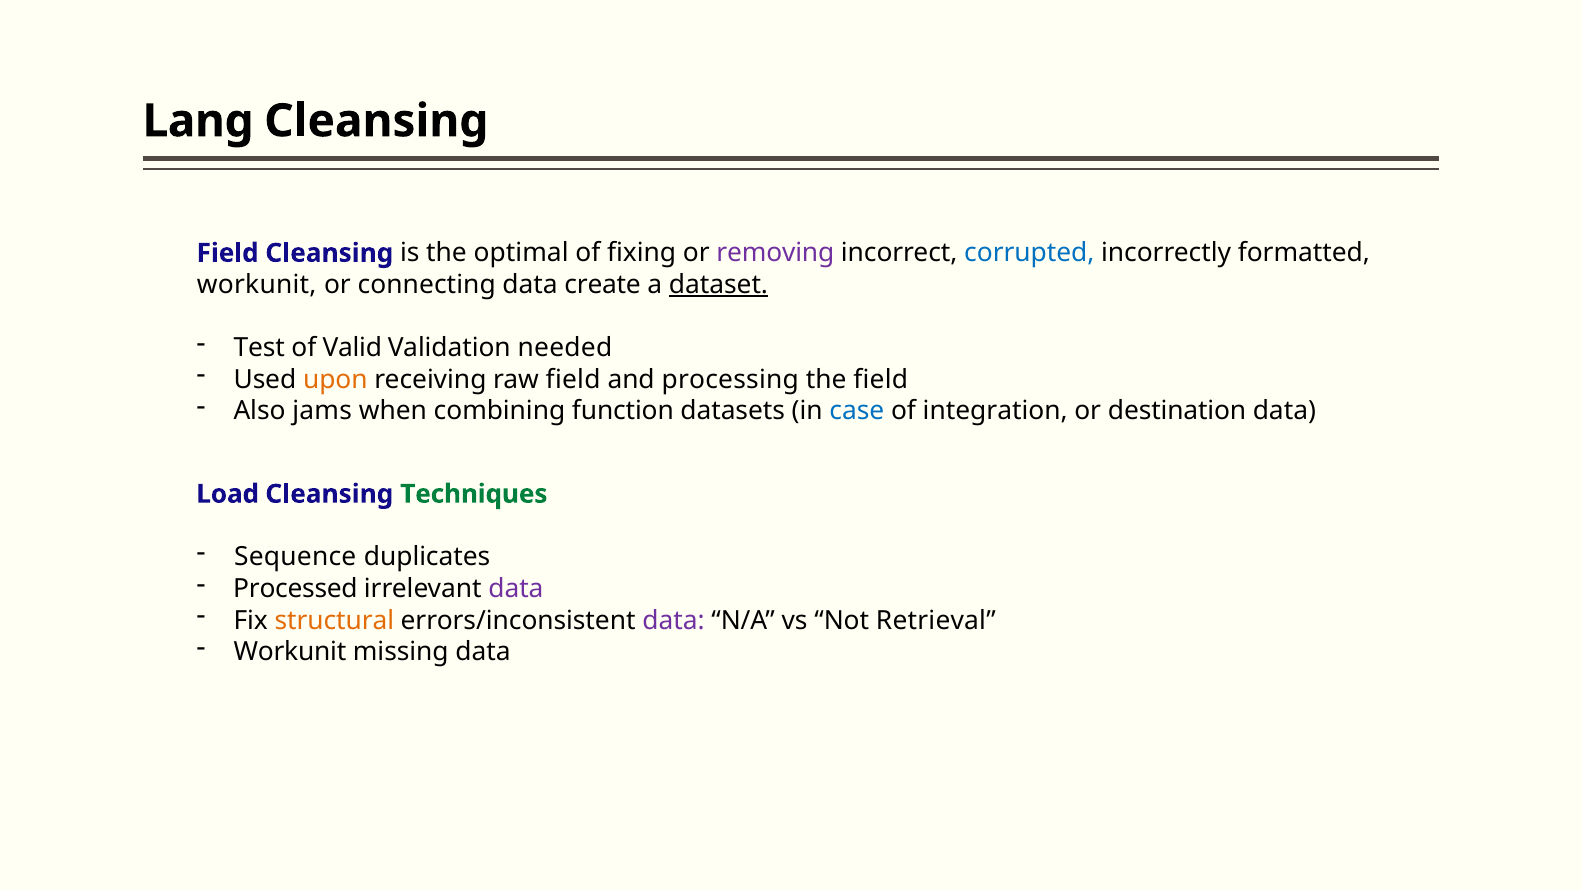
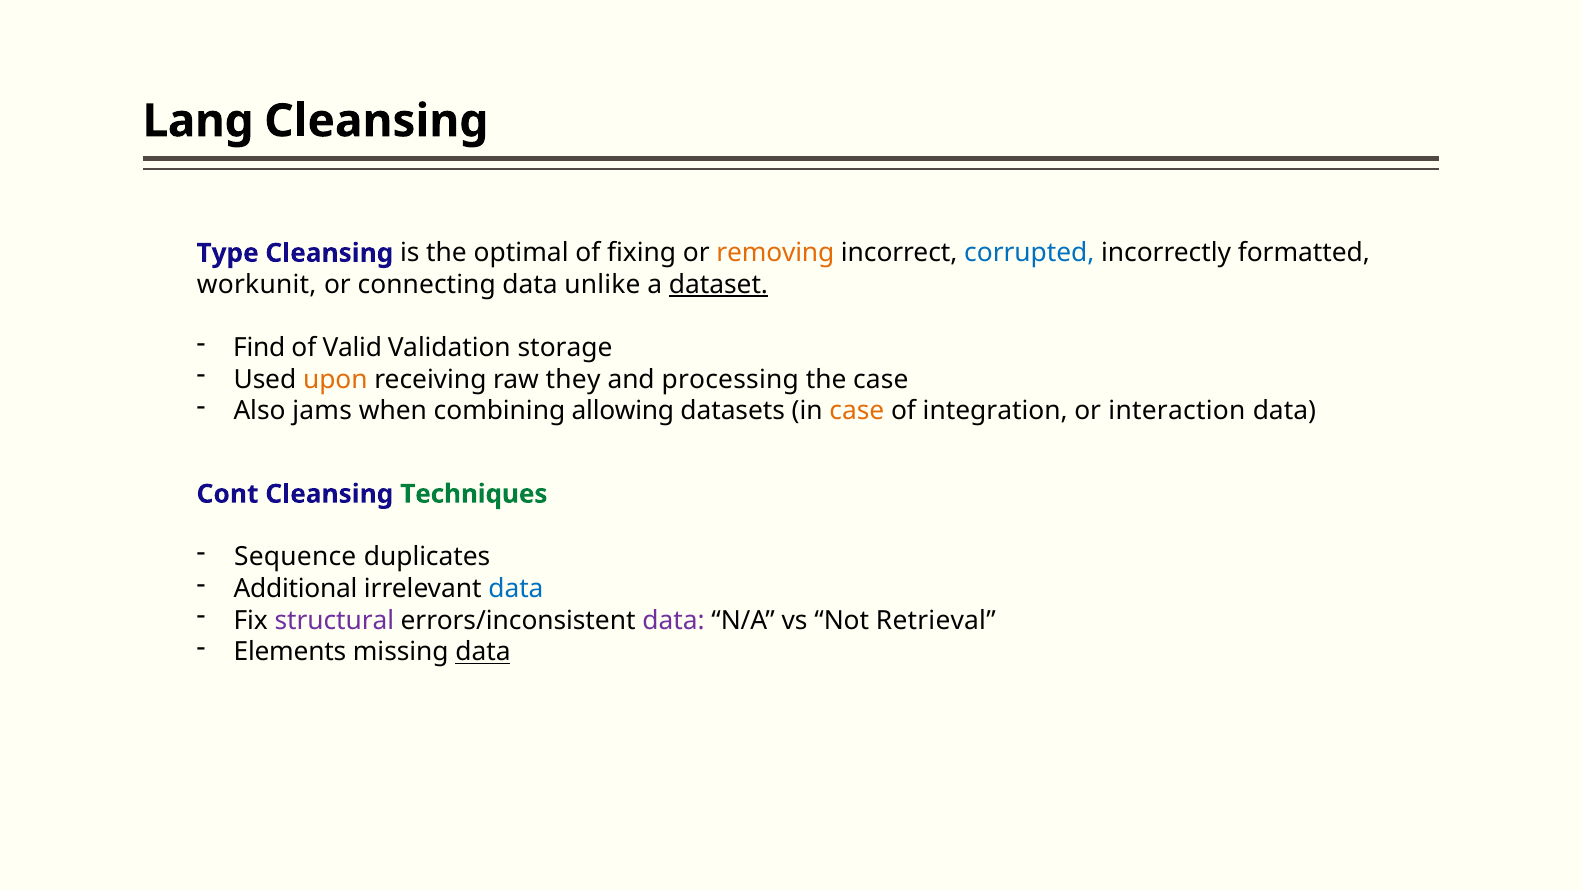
Field at (228, 253): Field -> Type
removing colour: purple -> orange
create: create -> unlike
Test: Test -> Find
needed: needed -> storage
raw field: field -> they
the field: field -> case
function: function -> allowing
case at (857, 411) colour: blue -> orange
destination: destination -> interaction
Load: Load -> Cont
Processed: Processed -> Additional
data at (516, 589) colour: purple -> blue
structural colour: orange -> purple
Workunit at (290, 652): Workunit -> Elements
data at (483, 652) underline: none -> present
